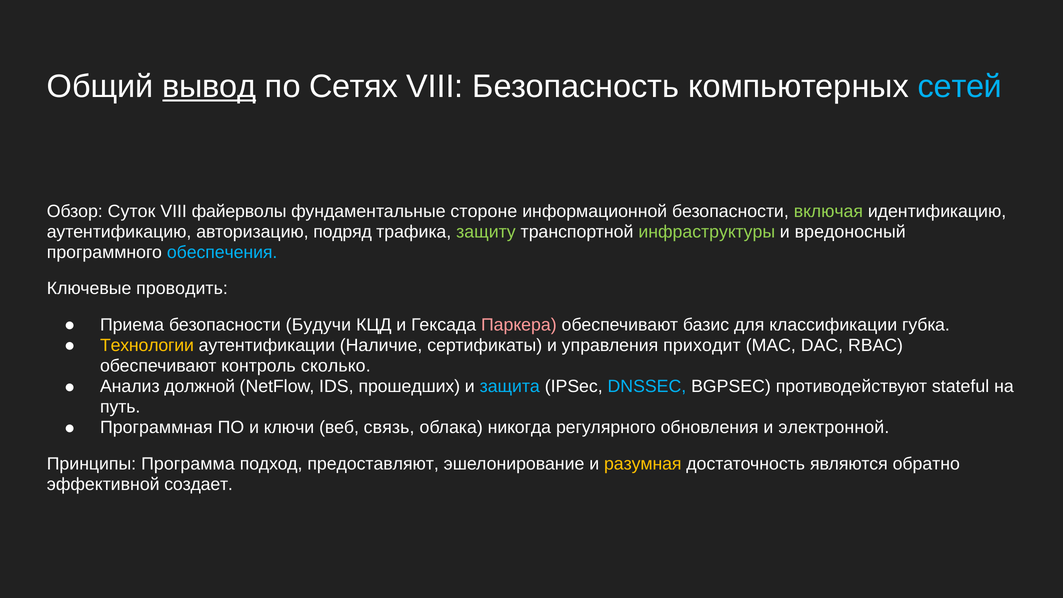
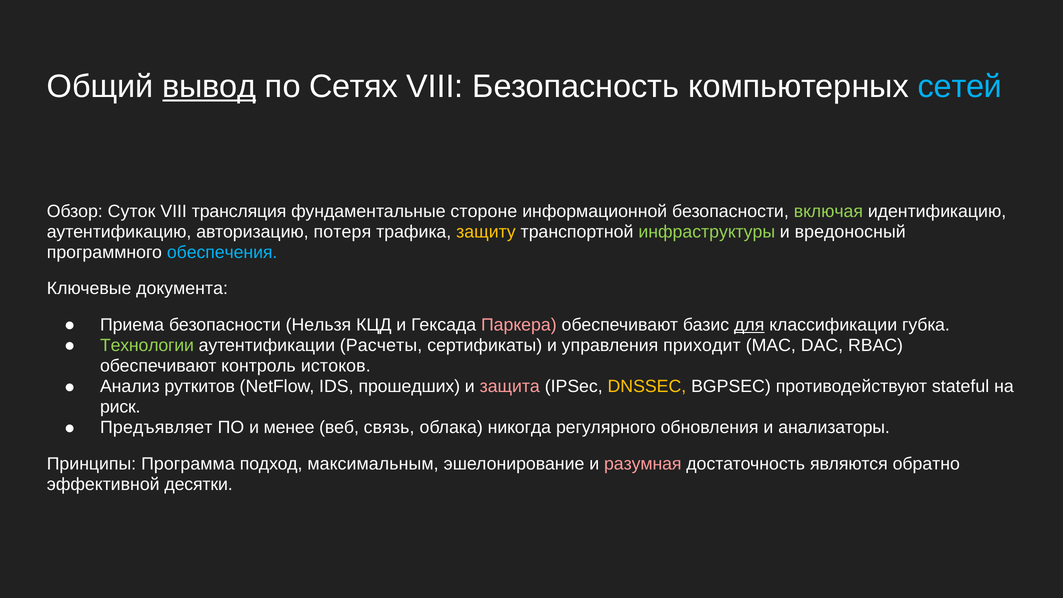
файерволы: файерволы -> трансляция
подряд: подряд -> потеря
защиту colour: light green -> yellow
проводить: проводить -> документа
Будучи: Будучи -> Нельзя
для underline: none -> present
Технологии colour: yellow -> light green
Наличие: Наличие -> Расчеты
сколько: сколько -> истоков
должной: должной -> руткитов
защита colour: light blue -> pink
DNSSEC colour: light blue -> yellow
путь: путь -> риск
Программная: Программная -> Предъявляет
ключи: ключи -> менее
электронной: электронной -> анализаторы
предоставляют: предоставляют -> максимальным
разумная colour: yellow -> pink
создает: создает -> десятки
